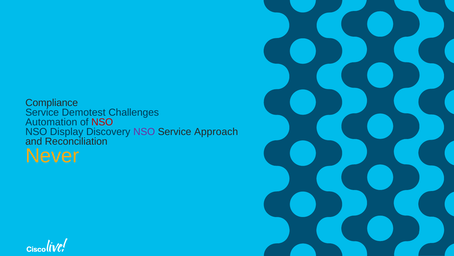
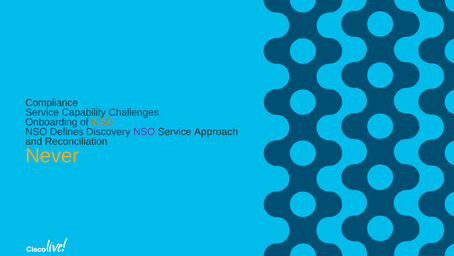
Demotest: Demotest -> Capability
Automation: Automation -> Onboarding
NSO at (102, 122) colour: red -> orange
Display: Display -> Defines
